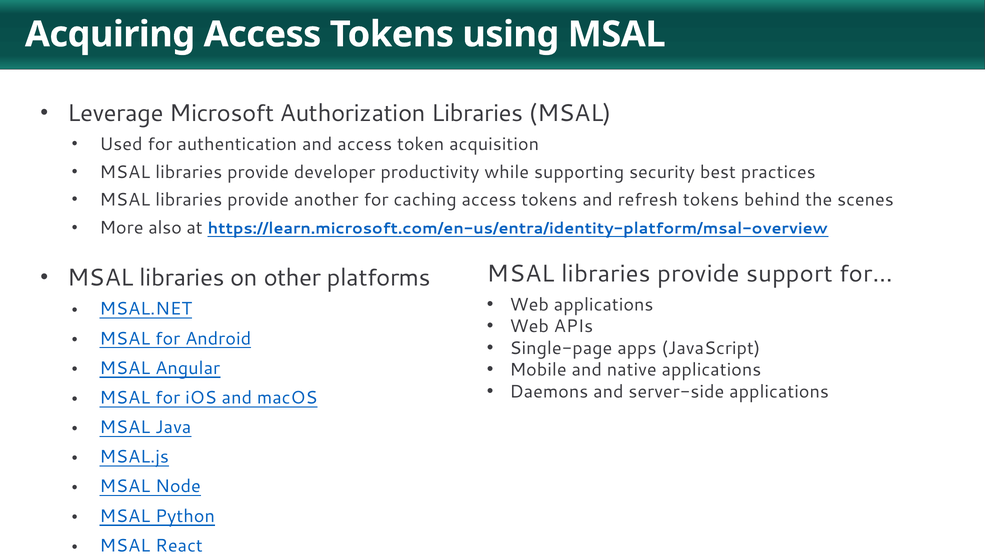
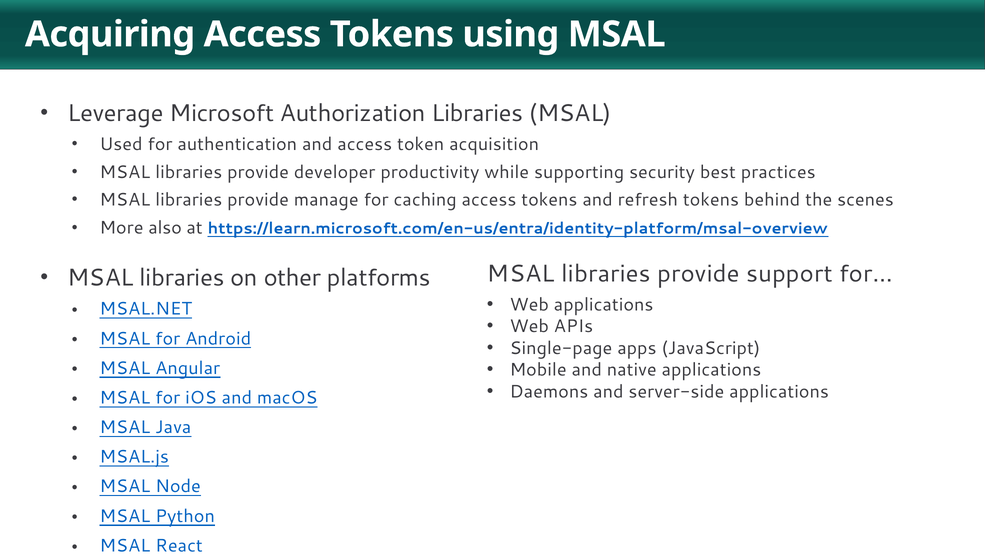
another: another -> manage
